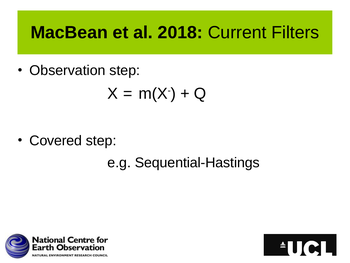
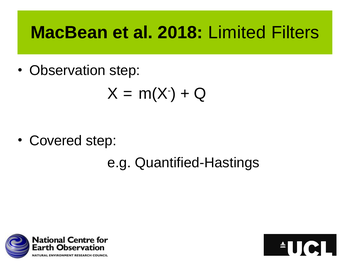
Current: Current -> Limited
Sequential-Hastings: Sequential-Hastings -> Quantified-Hastings
